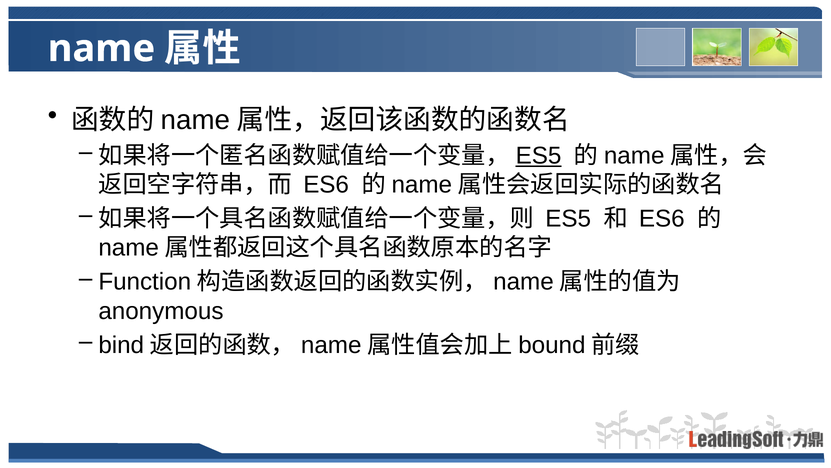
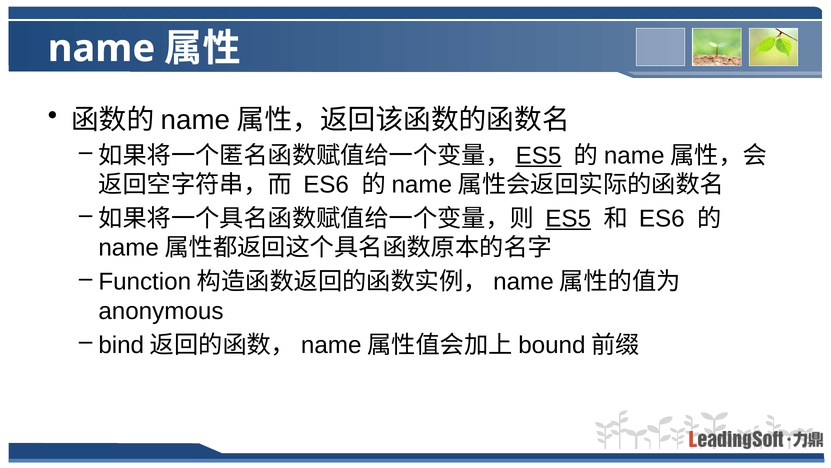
ES5 at (568, 219) underline: none -> present
